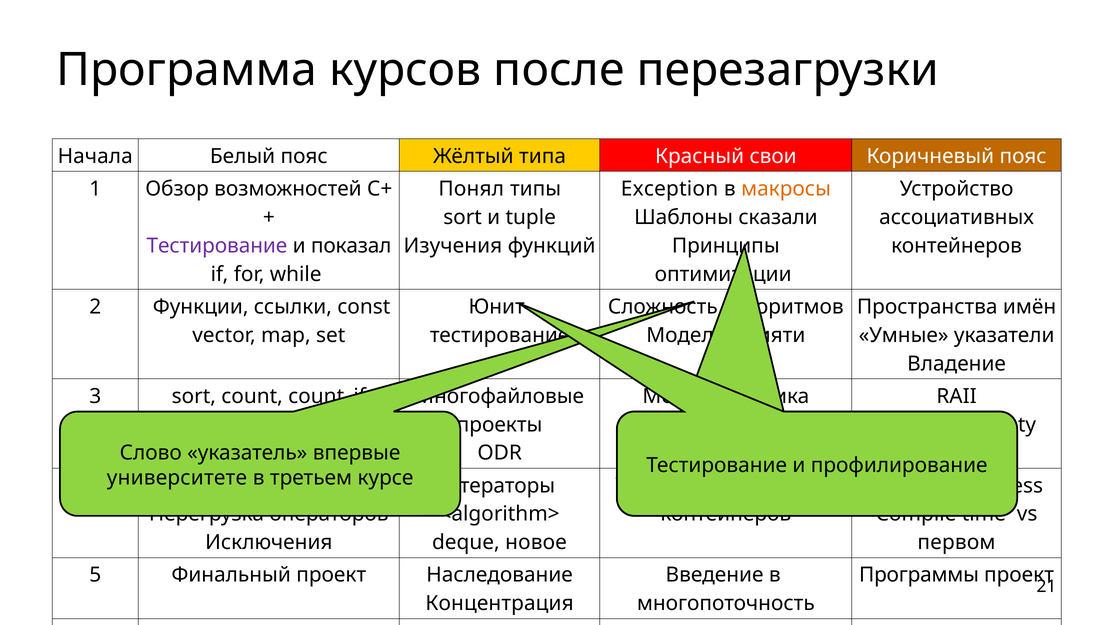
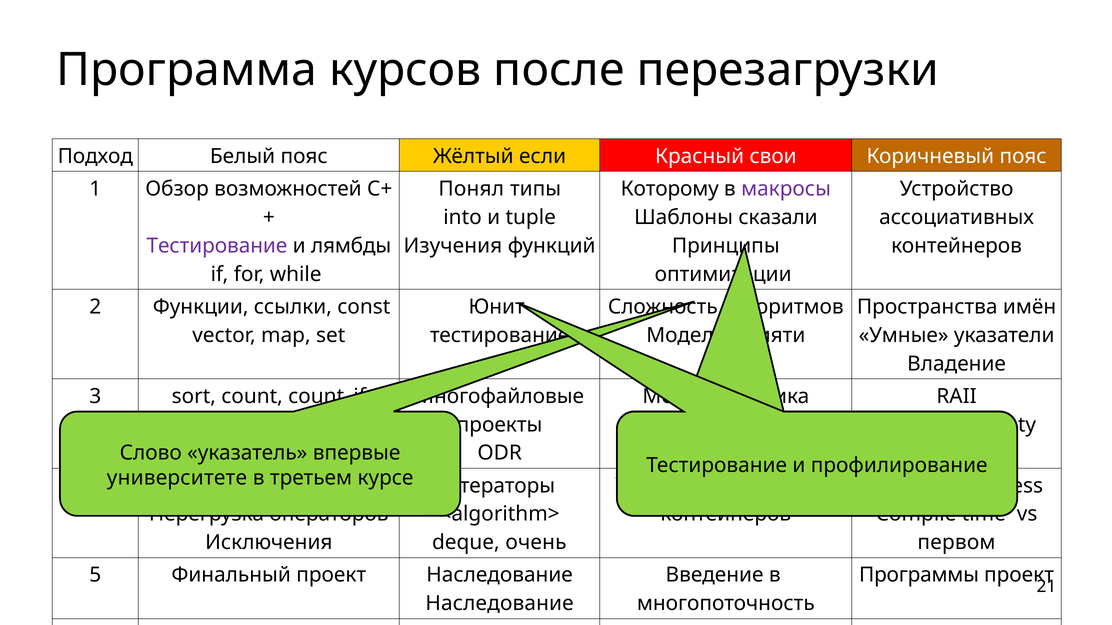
Начала: Начала -> Подход
типа: типа -> если
Exception at (670, 189): Exception -> Которому
макросы colour: orange -> purple
sort at (463, 218): sort -> into
и показал: показал -> лямбды
новое: новое -> очень
Концентрация at (500, 604): Концентрация -> Наследование
